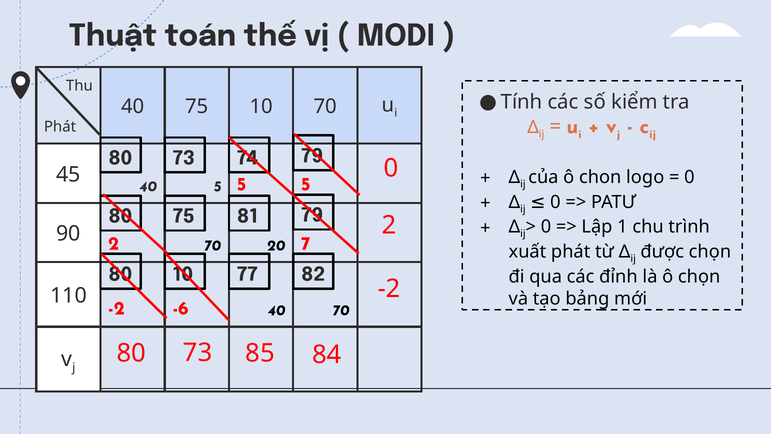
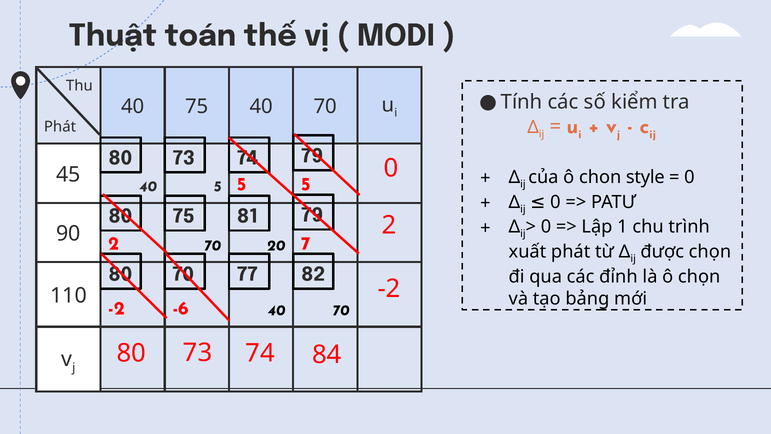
75 10: 10 -> 40
logo: logo -> style
80 10: 10 -> 70
85 at (260, 353): 85 -> 74
